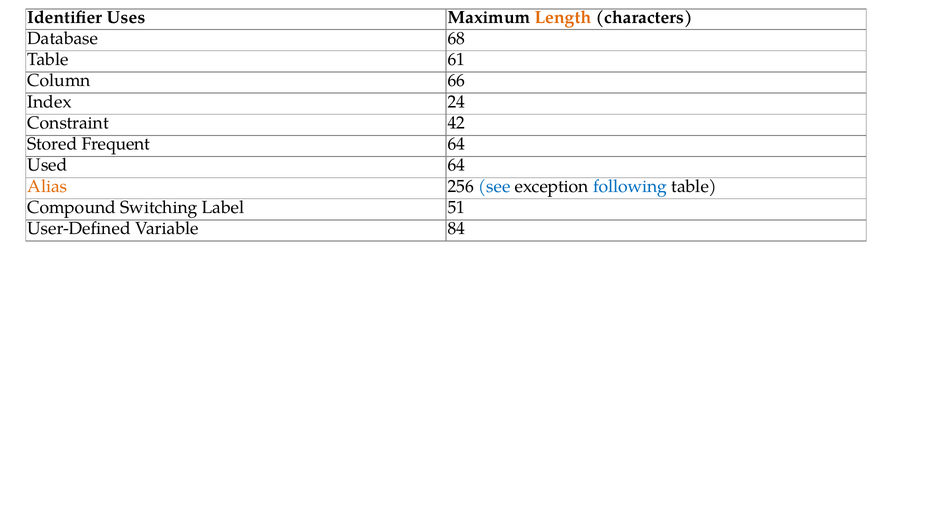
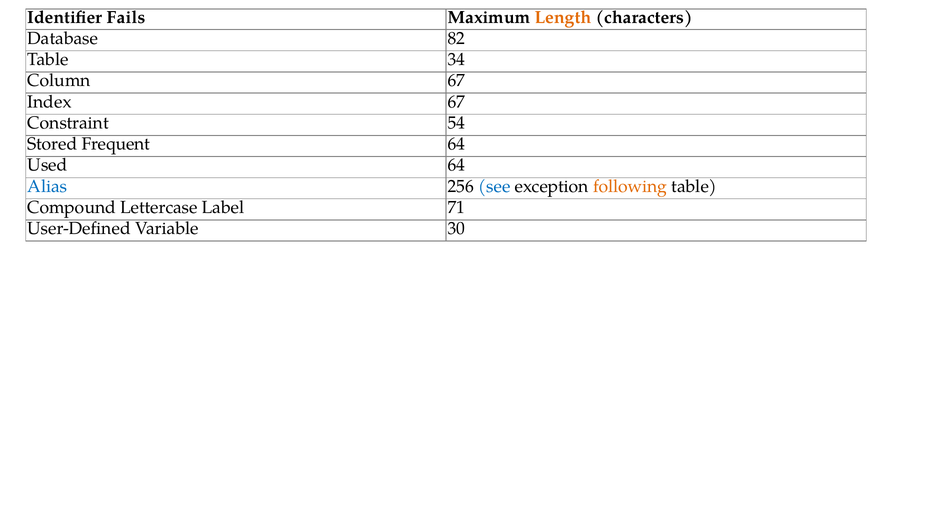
Uses: Uses -> Fails
68: 68 -> 82
61: 61 -> 34
Column 66: 66 -> 67
Index 24: 24 -> 67
42: 42 -> 54
Alias colour: orange -> blue
following colour: blue -> orange
Switching: Switching -> Lettercase
51: 51 -> 71
84: 84 -> 30
